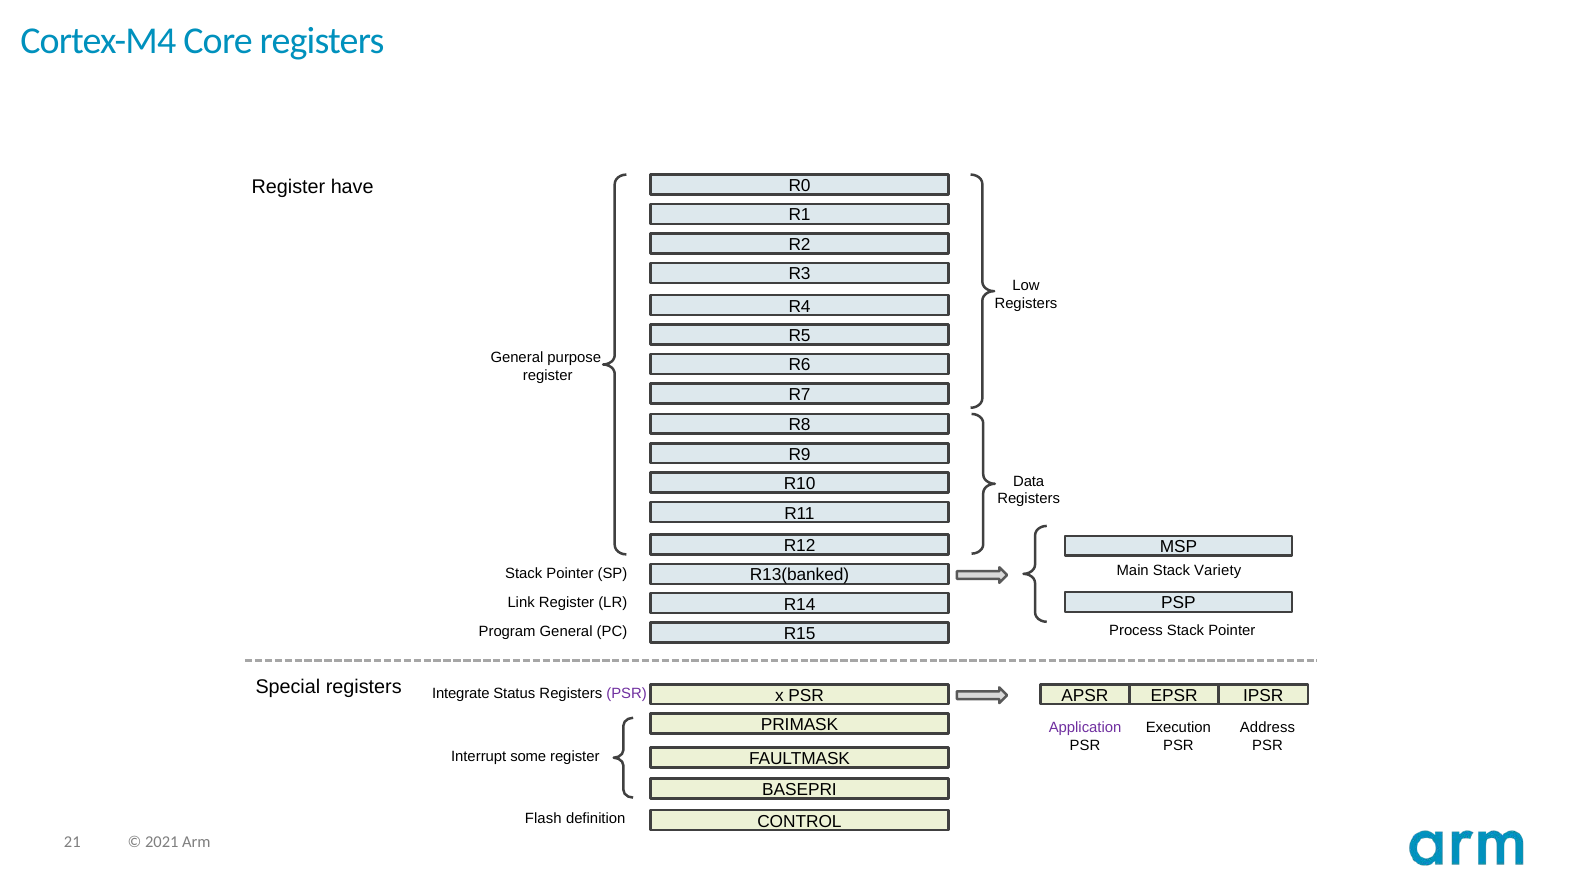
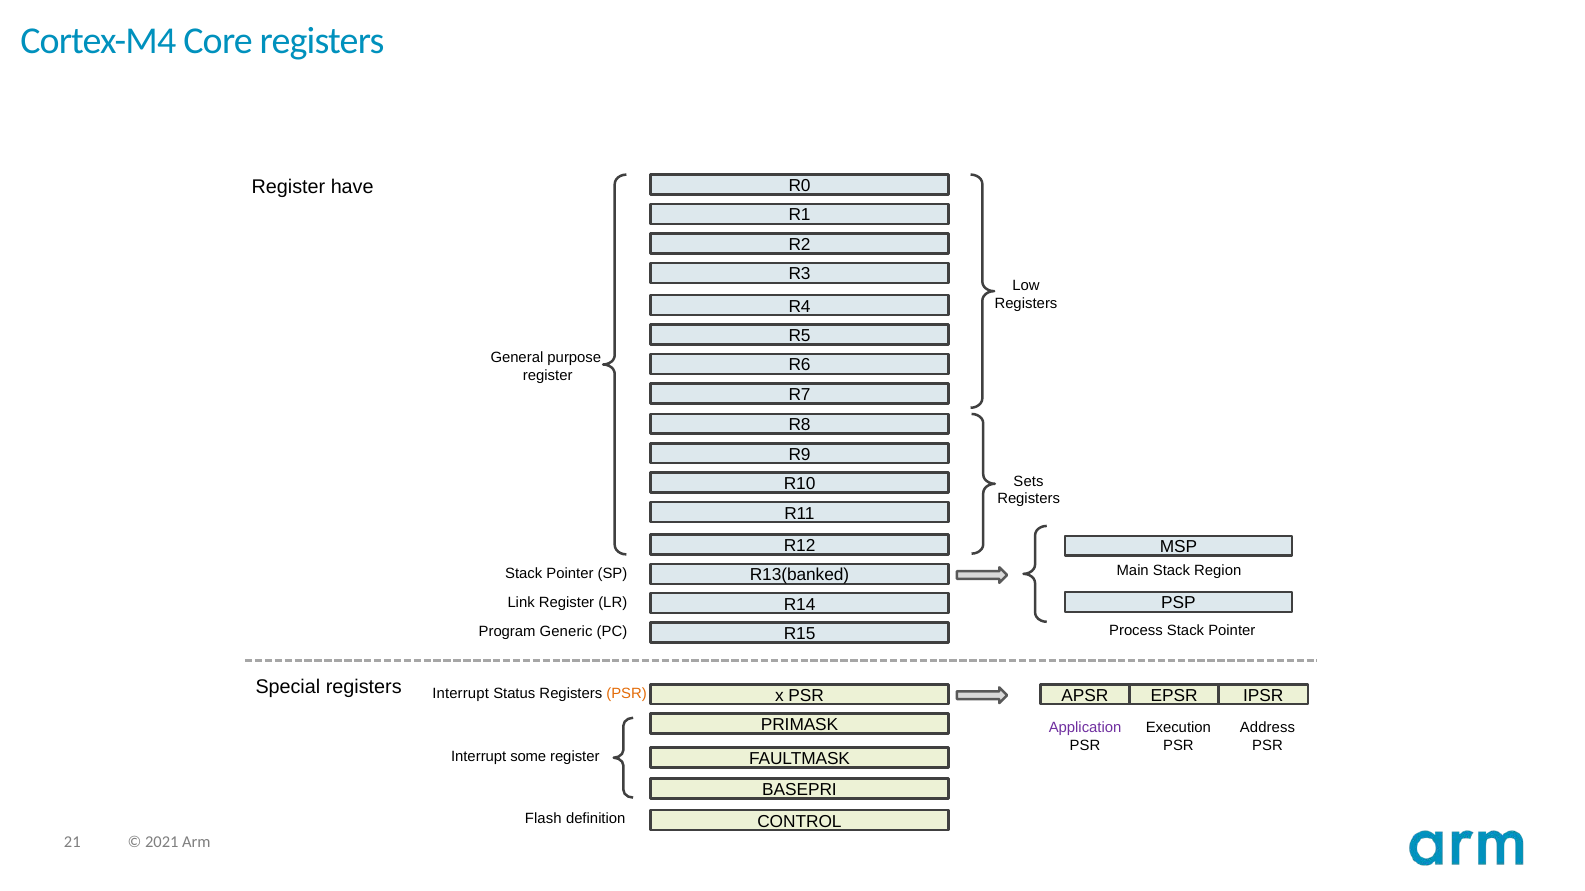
Data: Data -> Sets
Variety: Variety -> Region
Program General: General -> Generic
Integrate at (461, 694): Integrate -> Interrupt
PSR at (627, 694) colour: purple -> orange
